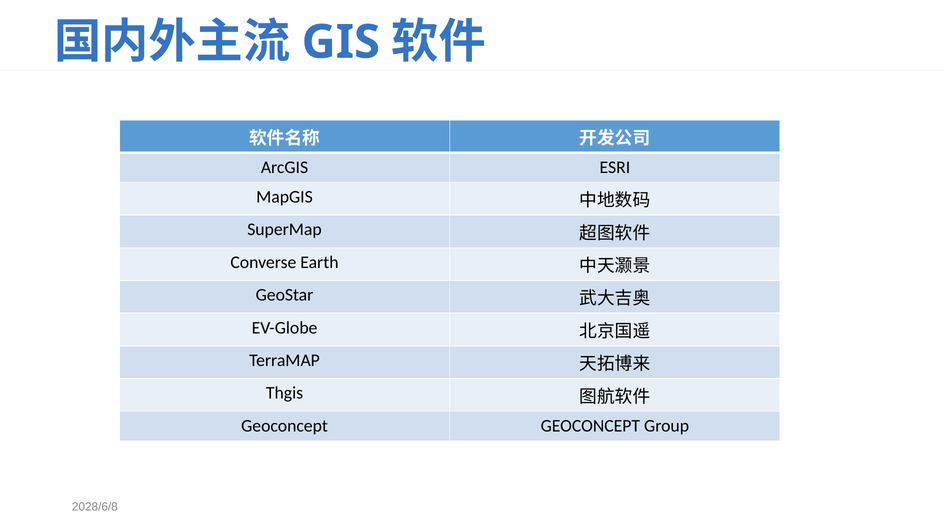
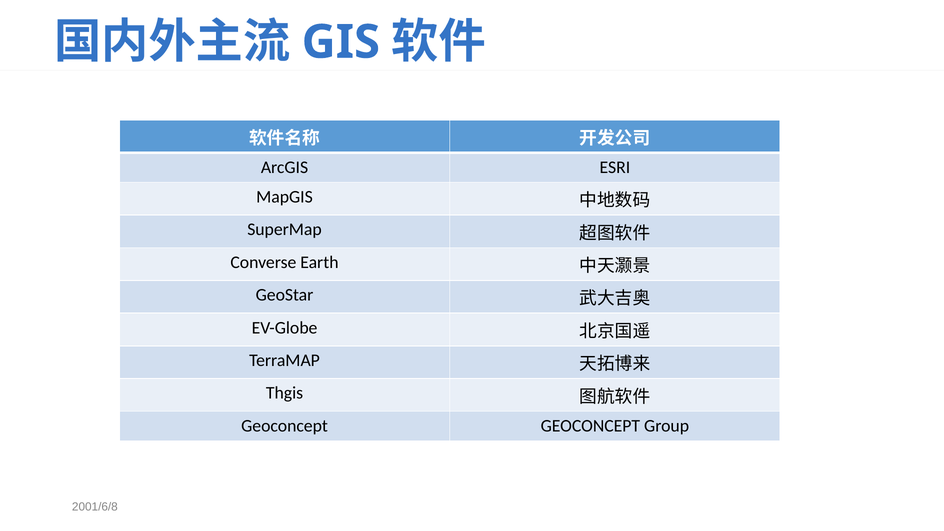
2028/6/8: 2028/6/8 -> 2001/6/8
